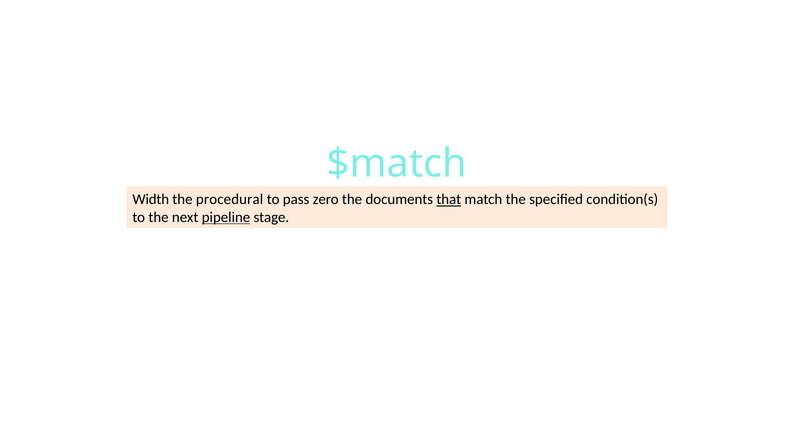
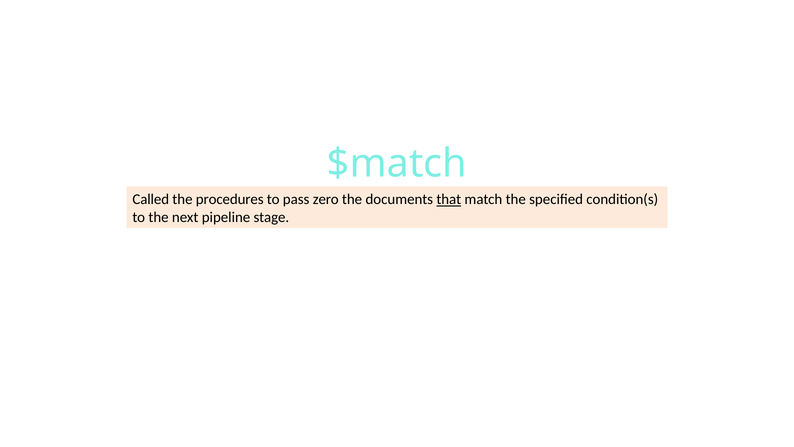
Width: Width -> Called
procedural: procedural -> procedures
pipeline underline: present -> none
